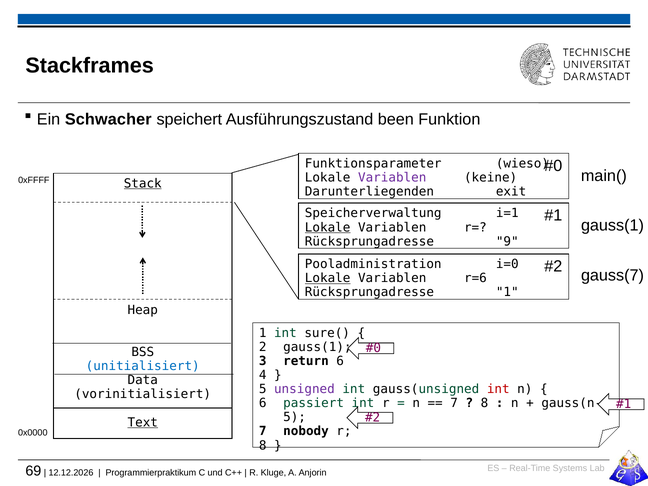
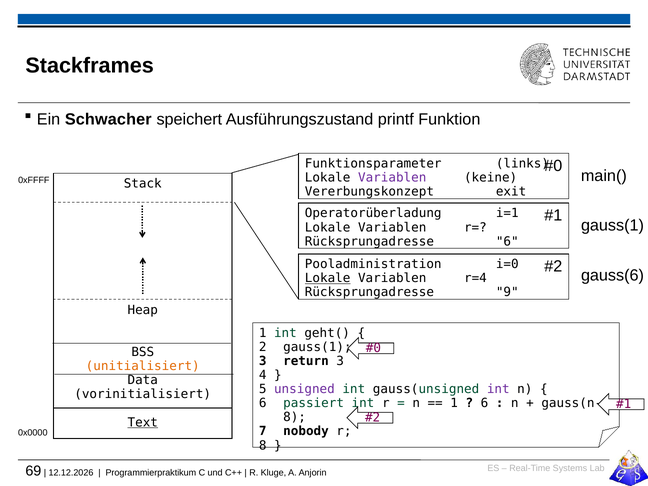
been: been -> printf
wieso: wieso -> links
Stack underline: present -> none
Darunterliegenden: Darunterliegenden -> Vererbungskonzept
Speicherverwaltung: Speicherverwaltung -> Operatorüberladung
Lokale at (328, 227) underline: present -> none
Rücksprungadresse 9: 9 -> 6
gauss(7: gauss(7 -> gauss(6
r=6: r=6 -> r=4
Rücksprungadresse 1: 1 -> 9
sure(: sure( -> geht(
return 6: 6 -> 3
unitialisiert colour: blue -> orange
int at (498, 389) colour: red -> purple
7 at (454, 403): 7 -> 1
8 at (484, 403): 8 -> 6
5 at (295, 417): 5 -> 8
